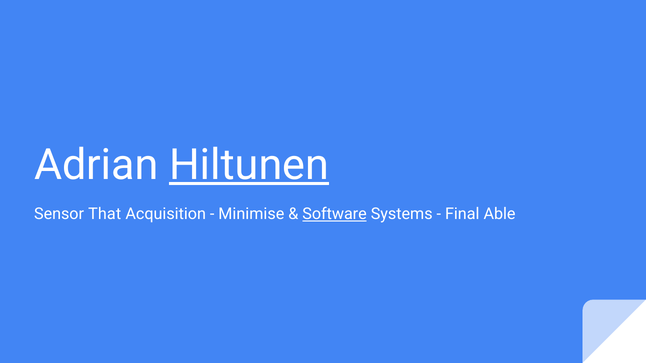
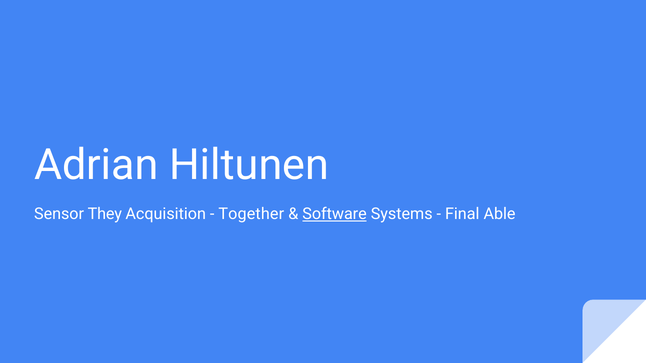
Hiltunen underline: present -> none
That: That -> They
Minimise: Minimise -> Together
